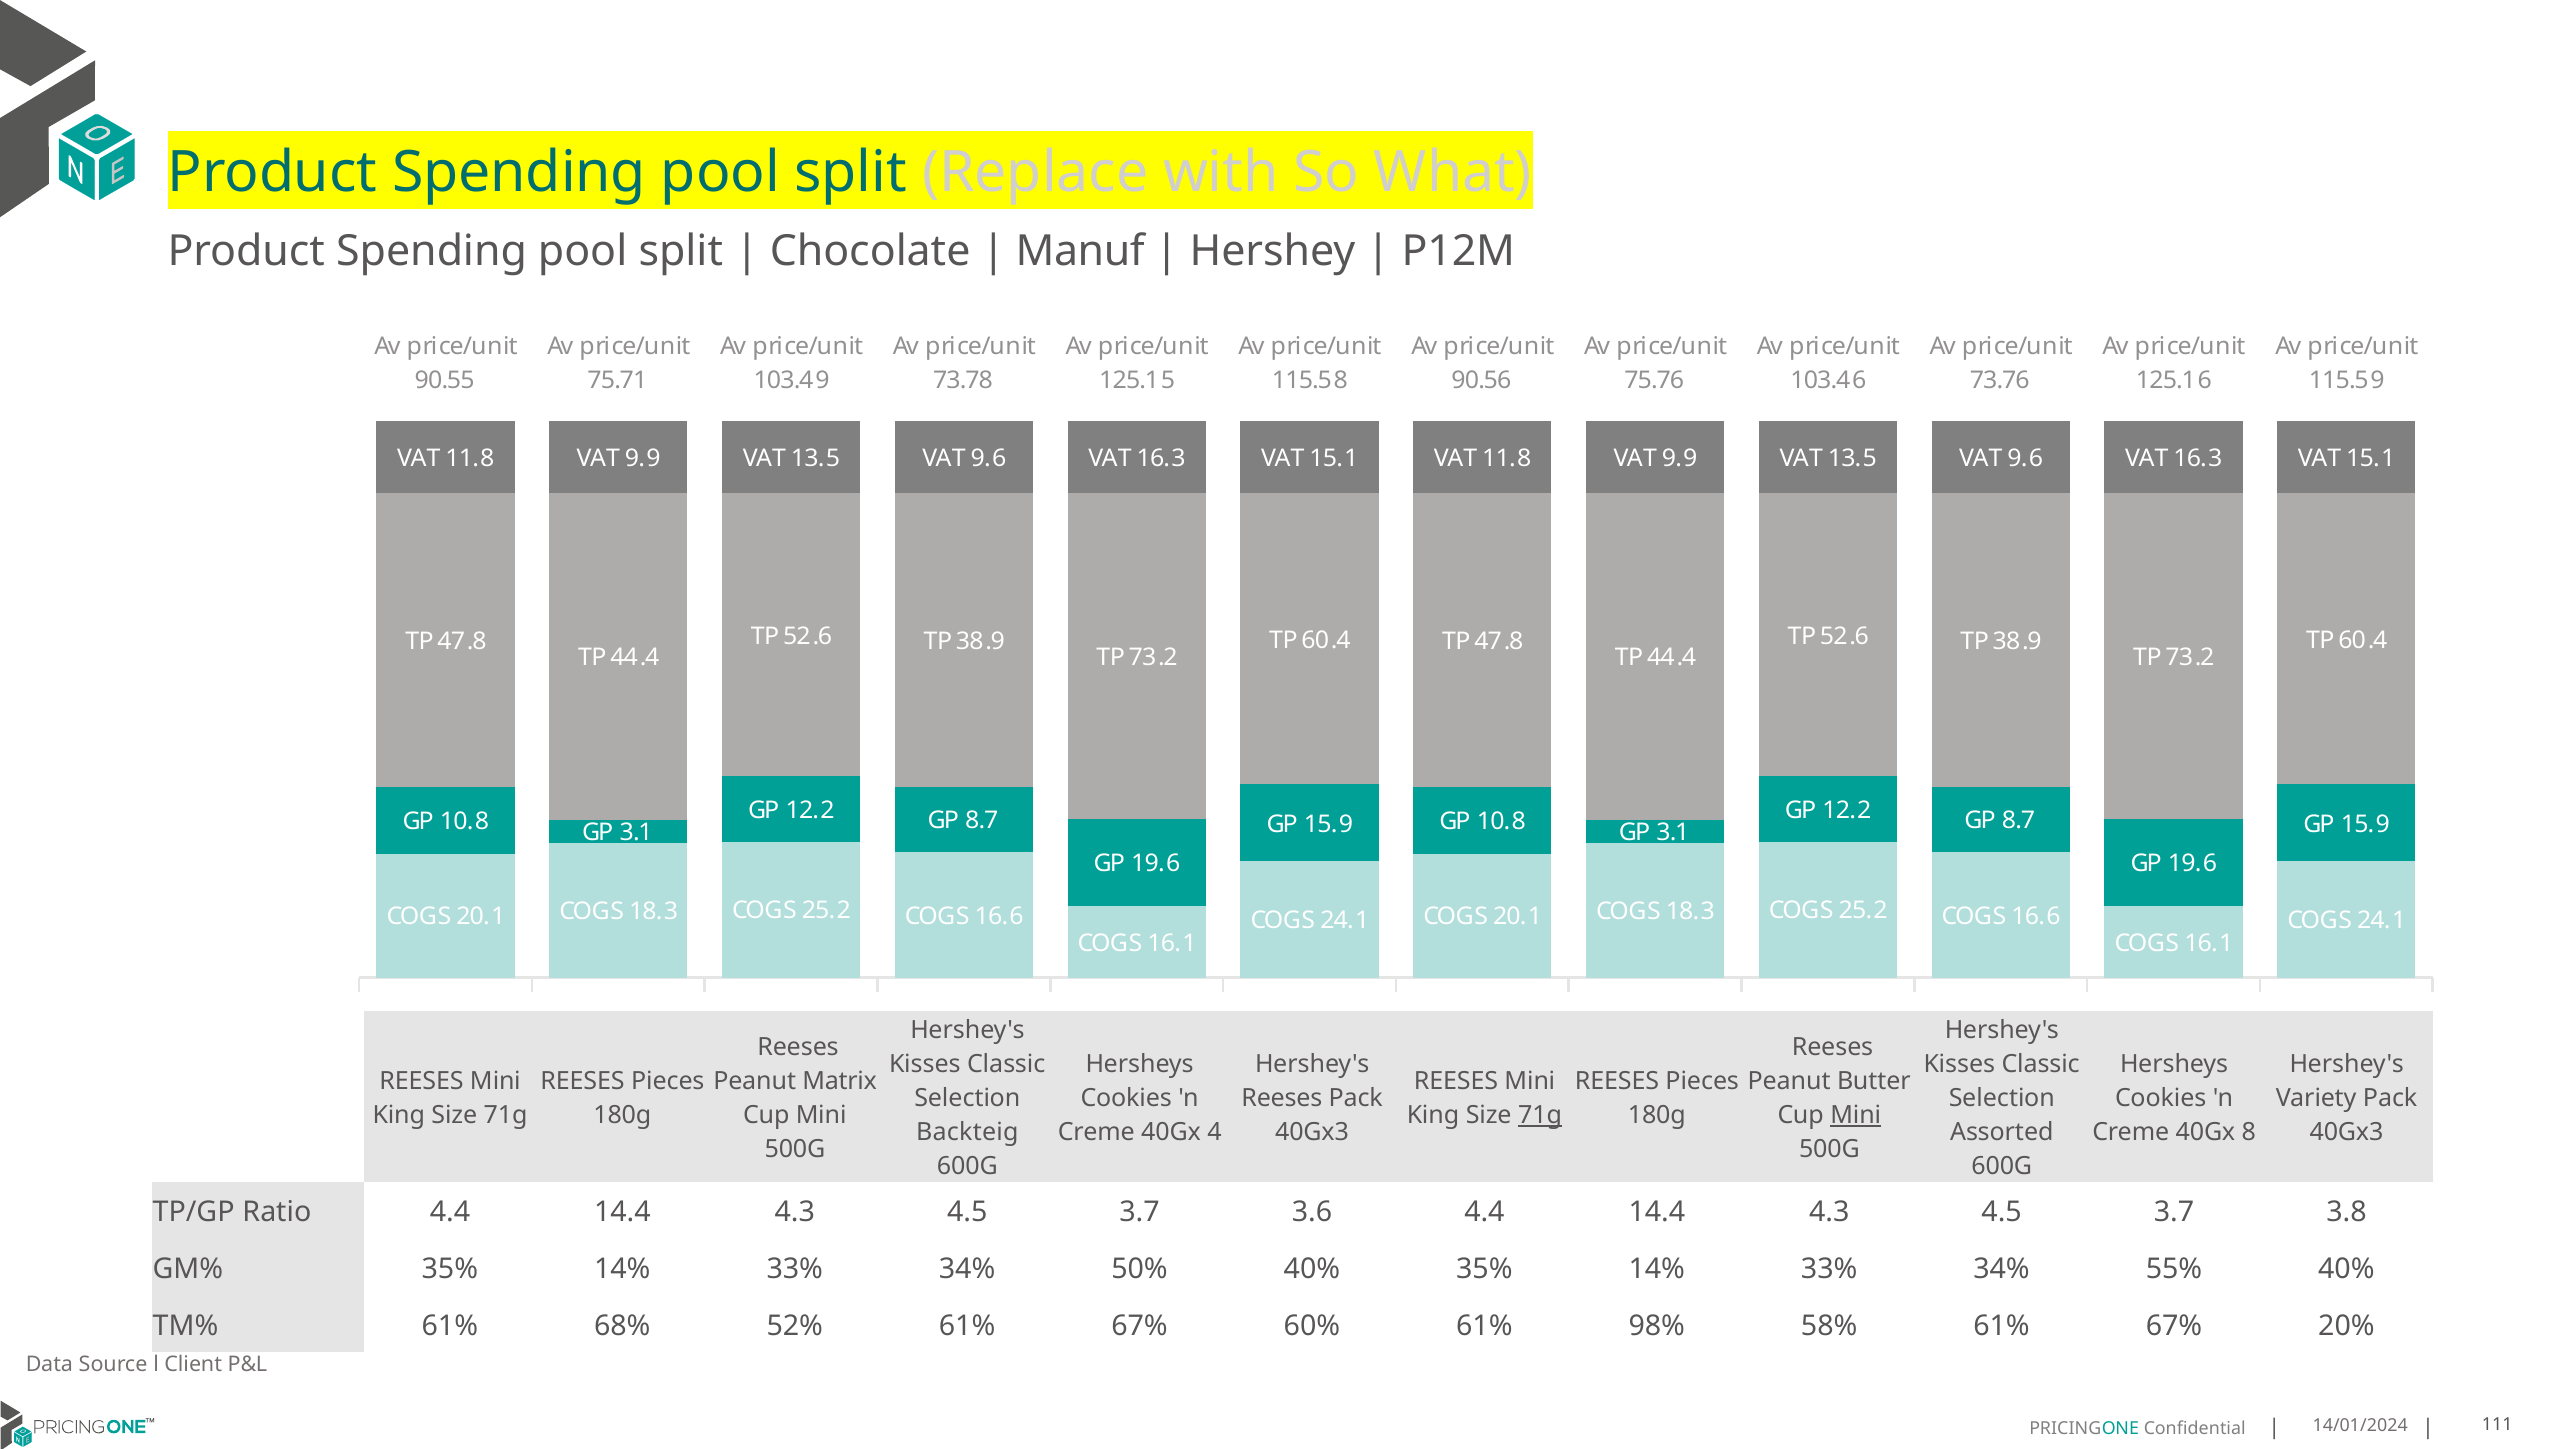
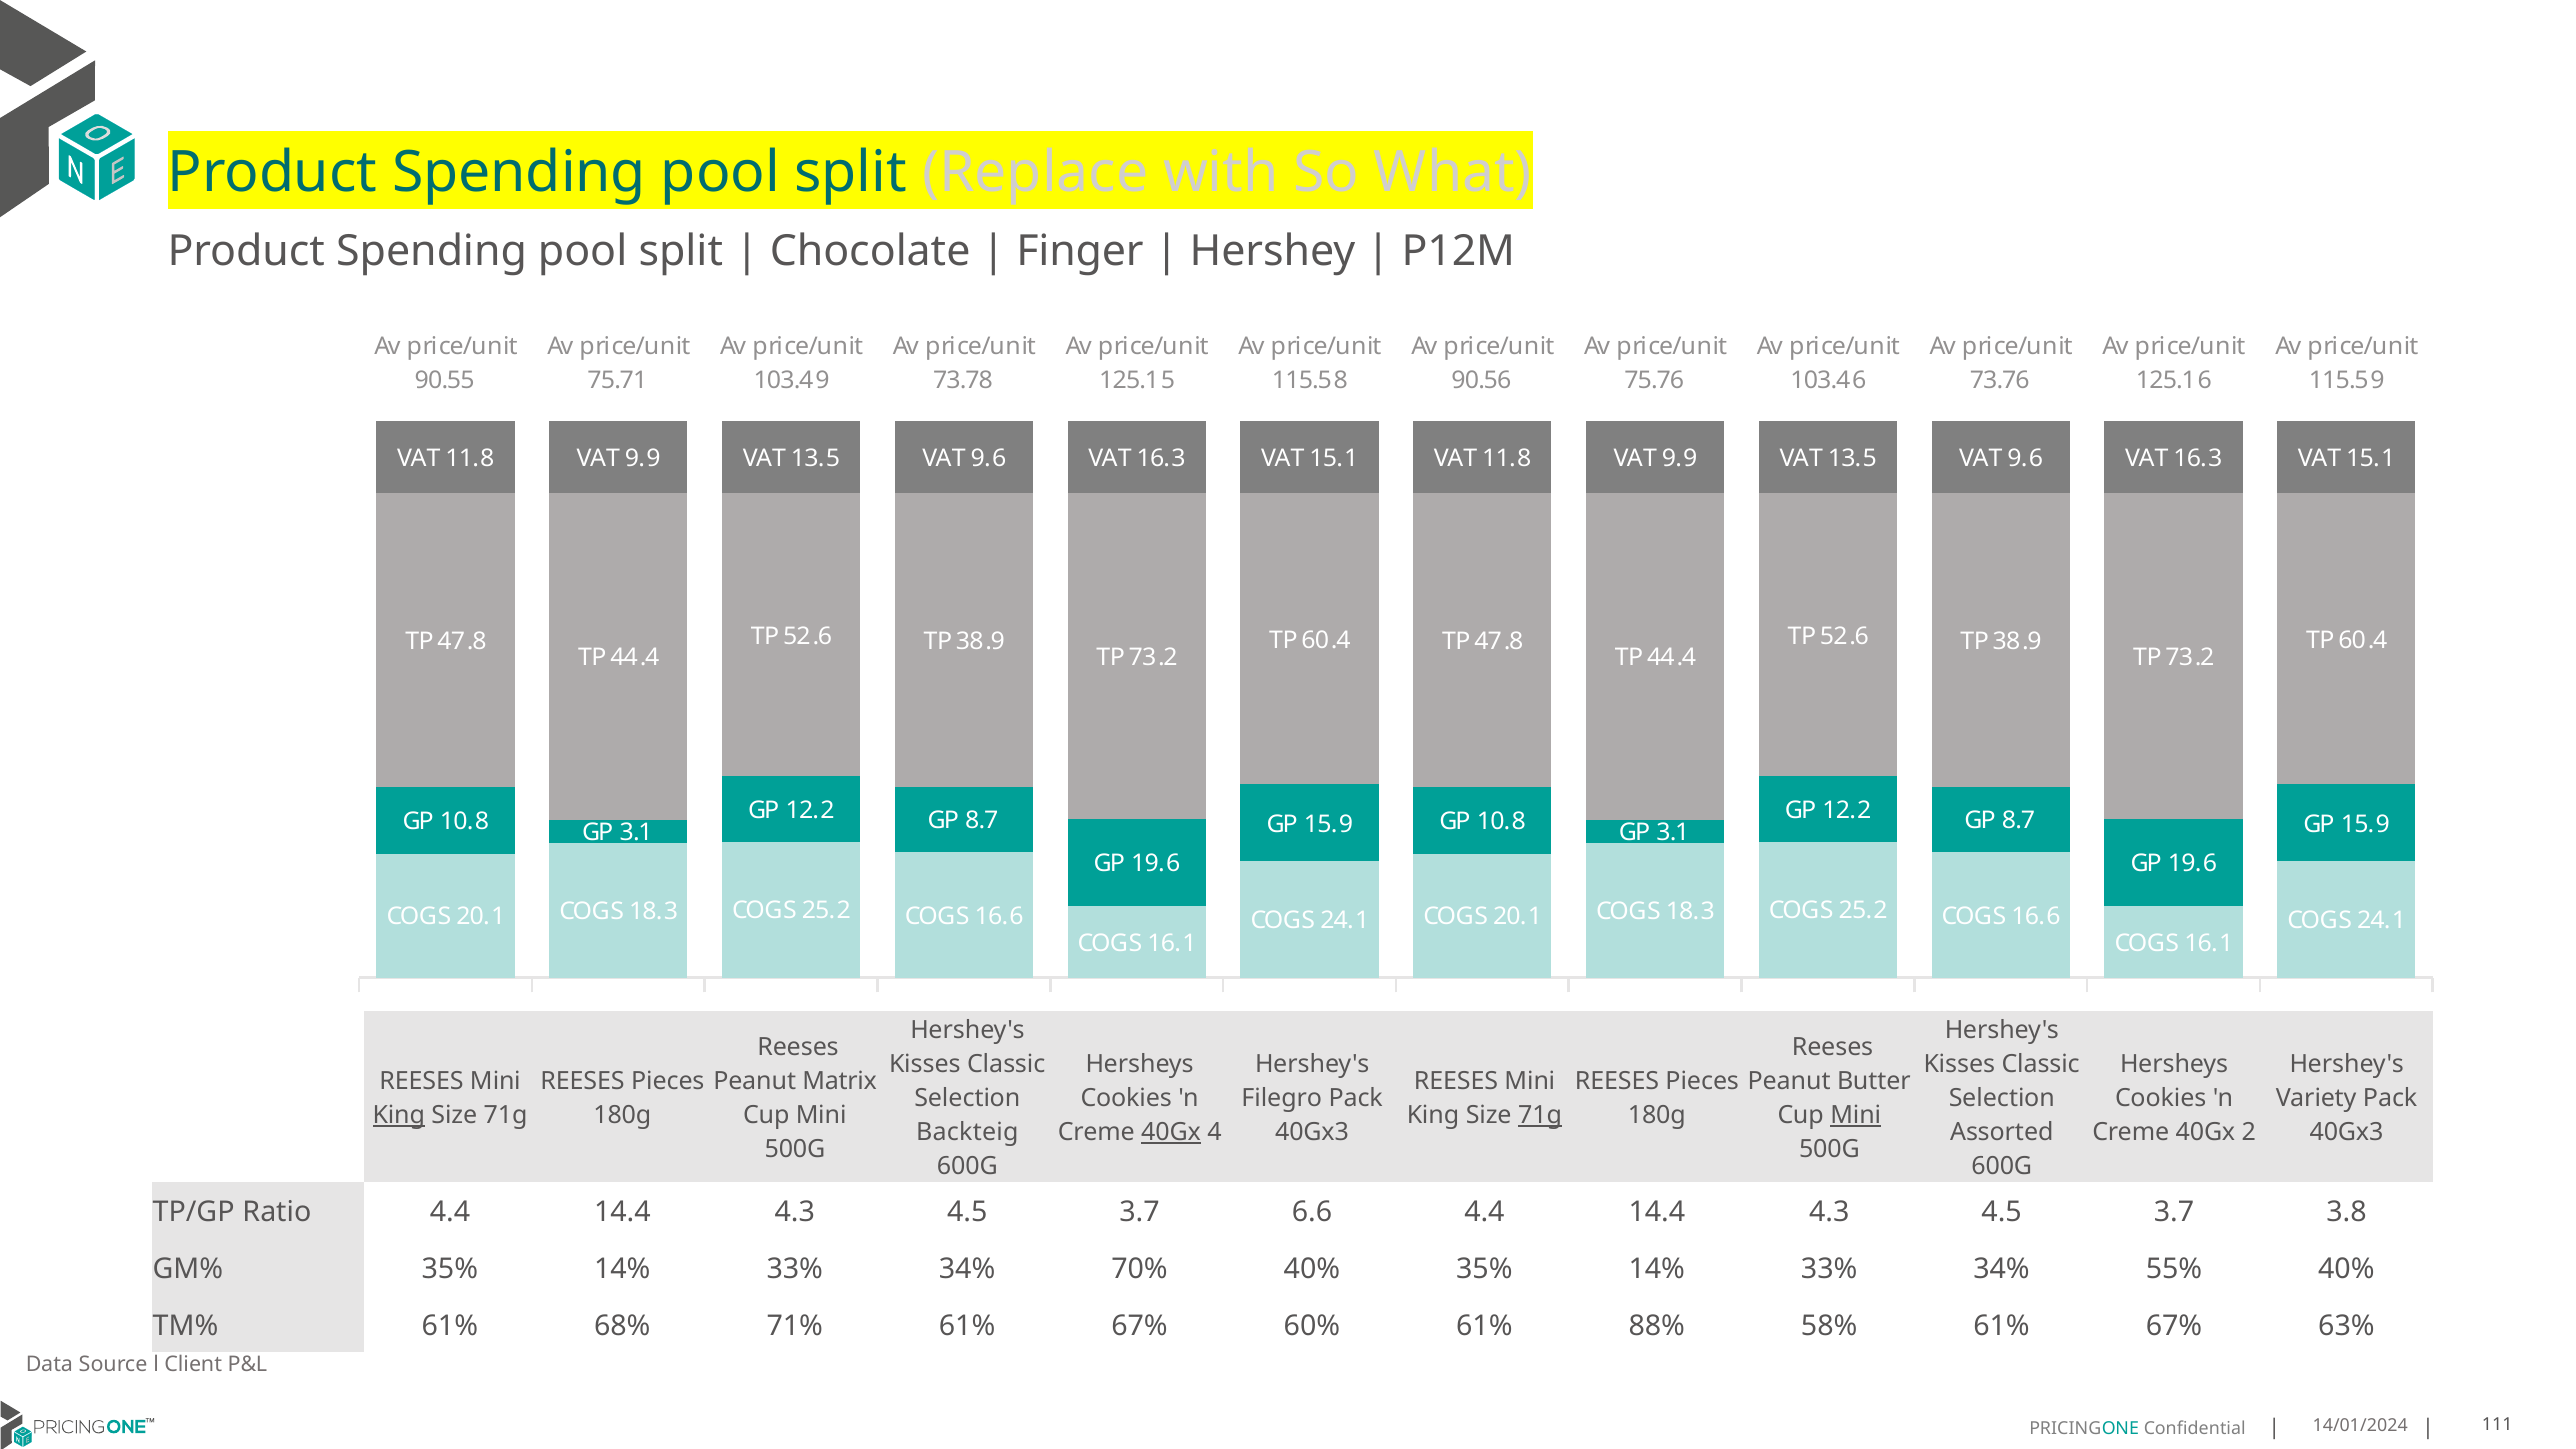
Manuf: Manuf -> Finger
Reeses at (1282, 1098): Reeses -> Filegro
King at (399, 1115) underline: none -> present
40Gx at (1171, 1132) underline: none -> present
8: 8 -> 2
3.6: 3.6 -> 6.6
50%: 50% -> 70%
52%: 52% -> 71%
98%: 98% -> 88%
20%: 20% -> 63%
